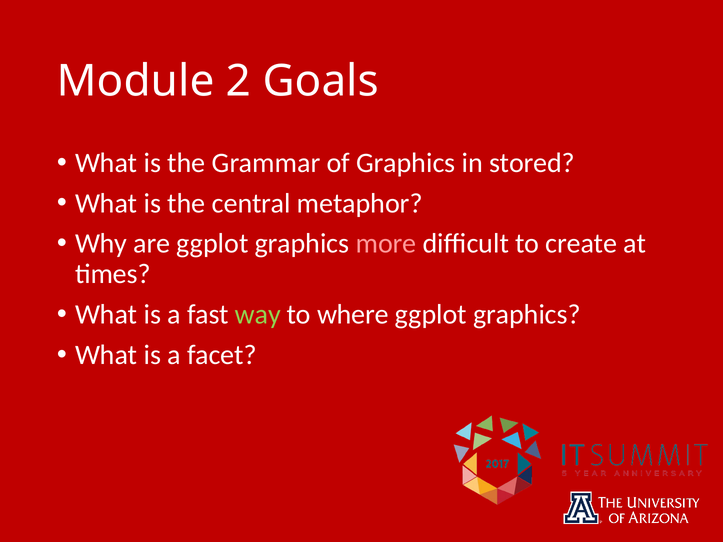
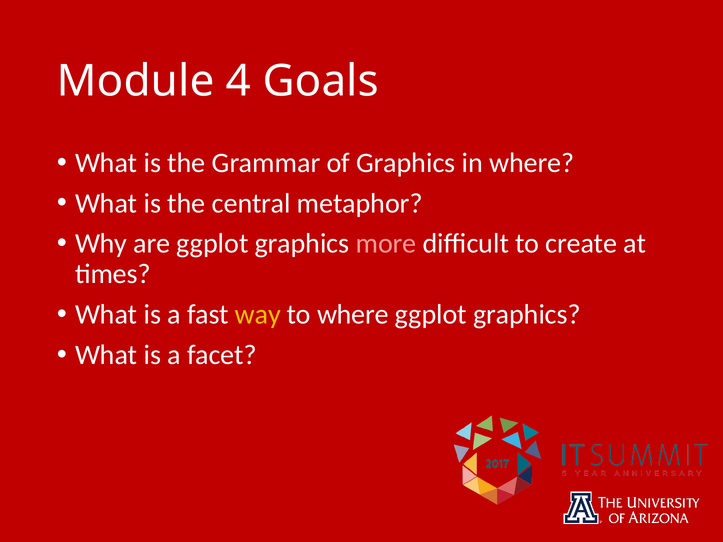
2: 2 -> 4
in stored: stored -> where
way colour: light green -> yellow
